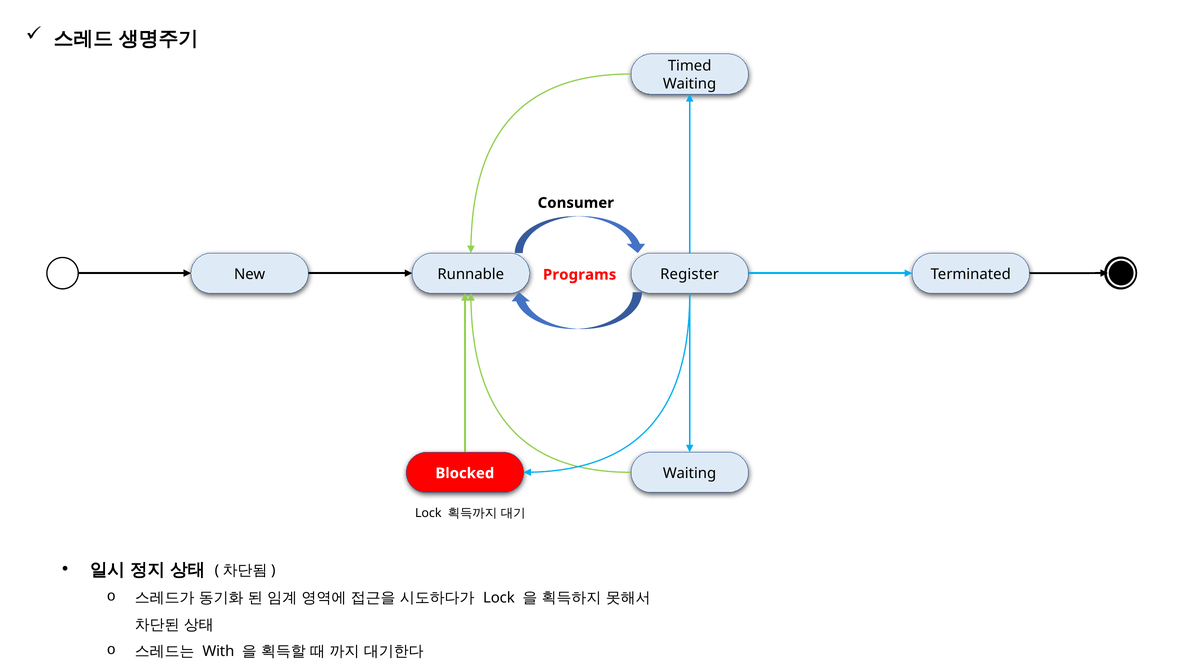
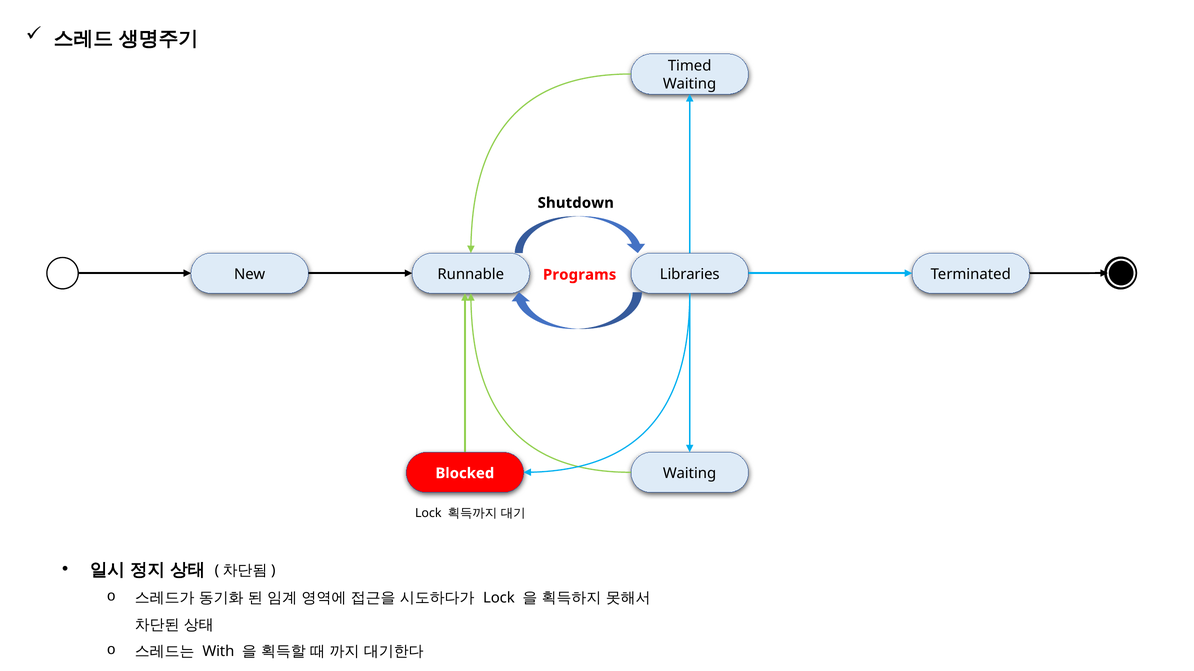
Consumer: Consumer -> Shutdown
Register: Register -> Libraries
